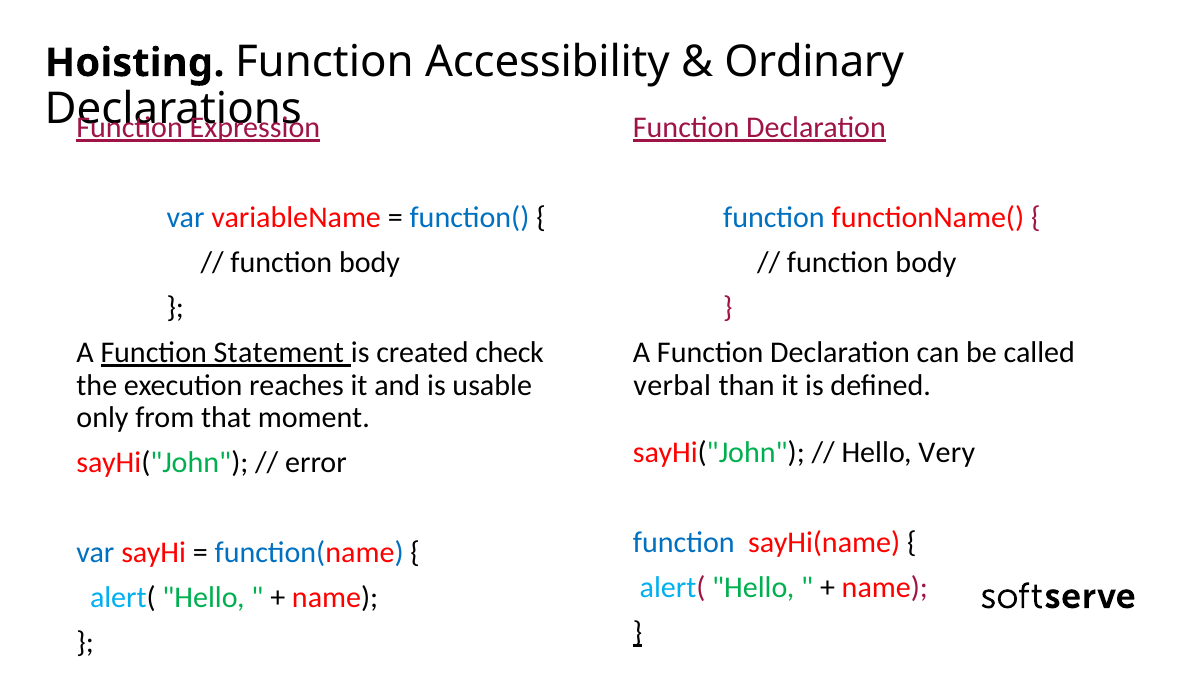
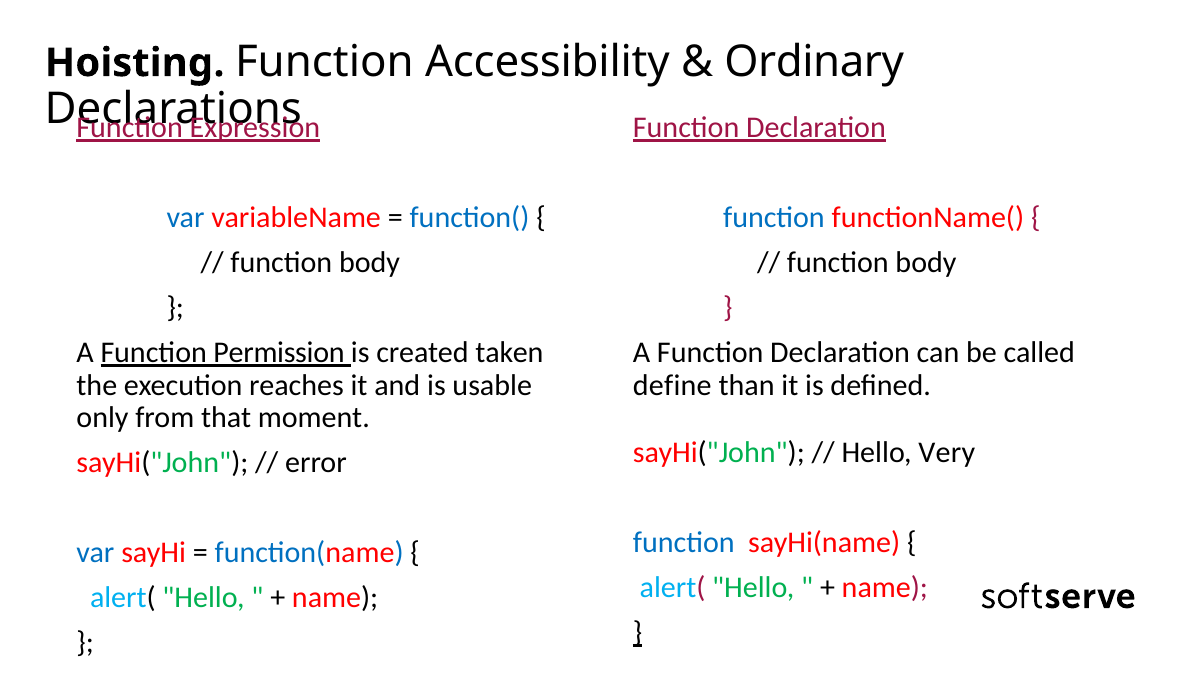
Statement: Statement -> Permission
check: check -> taken
verbal: verbal -> define
